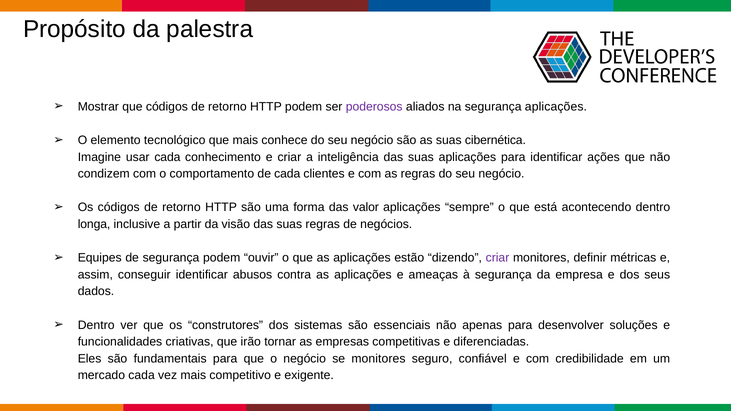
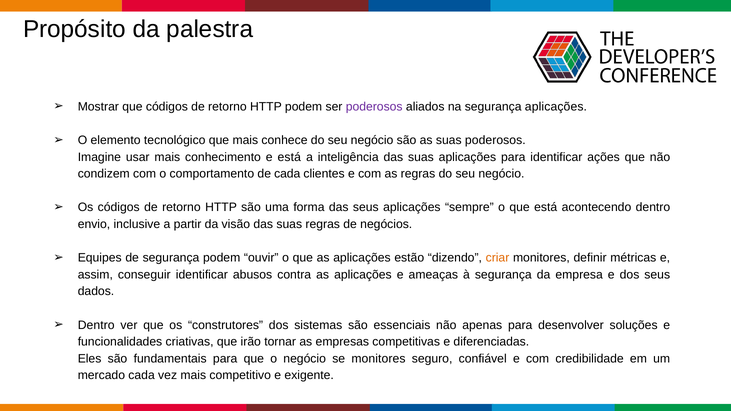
suas cibernética: cibernética -> poderosos
usar cada: cada -> mais
e criar: criar -> está
das valor: valor -> seus
longa: longa -> envio
criar at (497, 258) colour: purple -> orange
